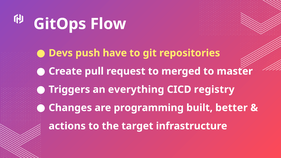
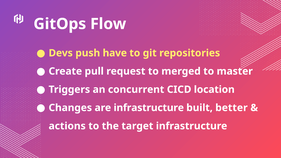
everything: everything -> concurrent
registry: registry -> location
are programming: programming -> infrastructure
